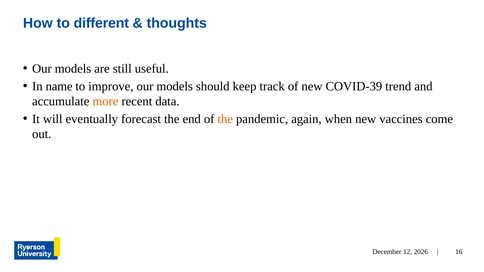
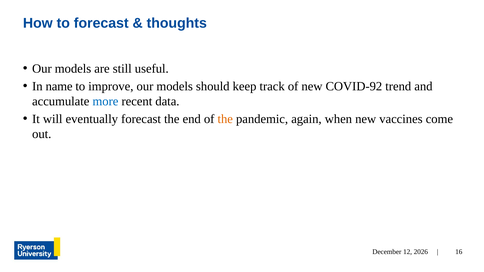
to different: different -> forecast
COVID-39: COVID-39 -> COVID-92
more colour: orange -> blue
